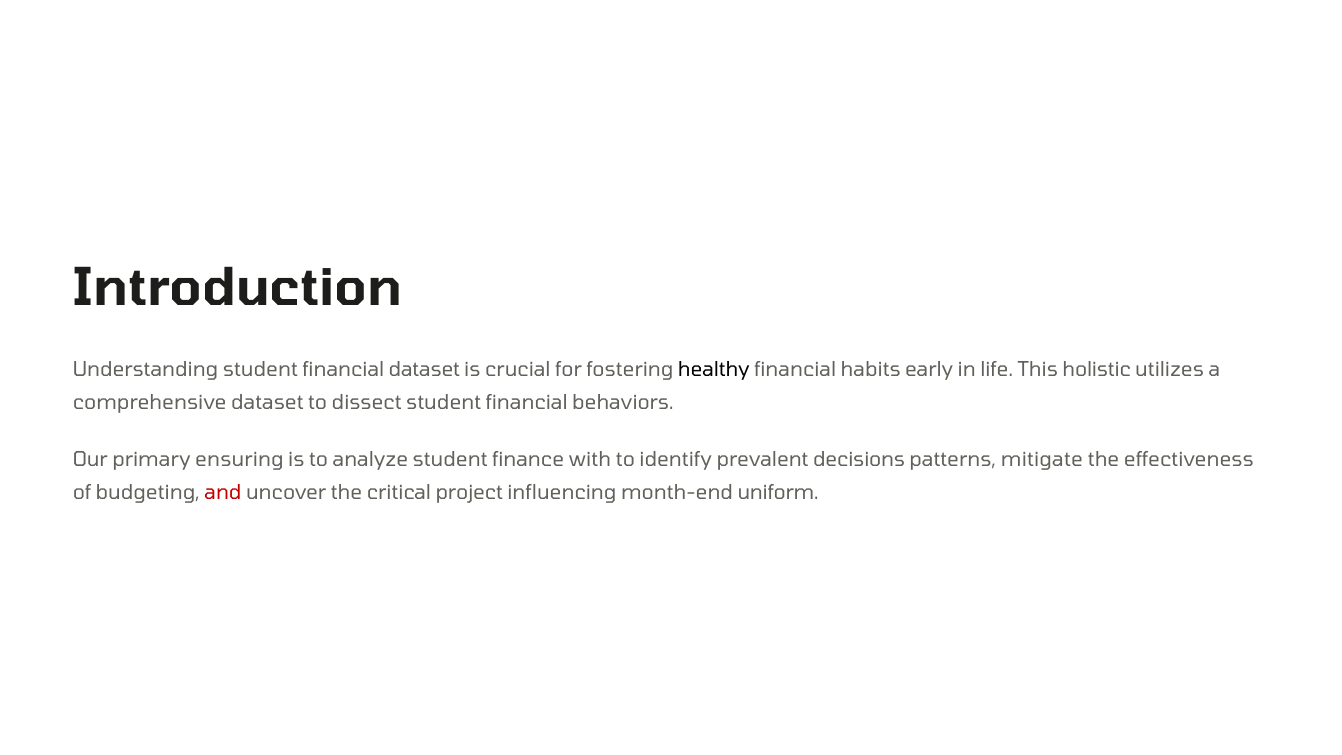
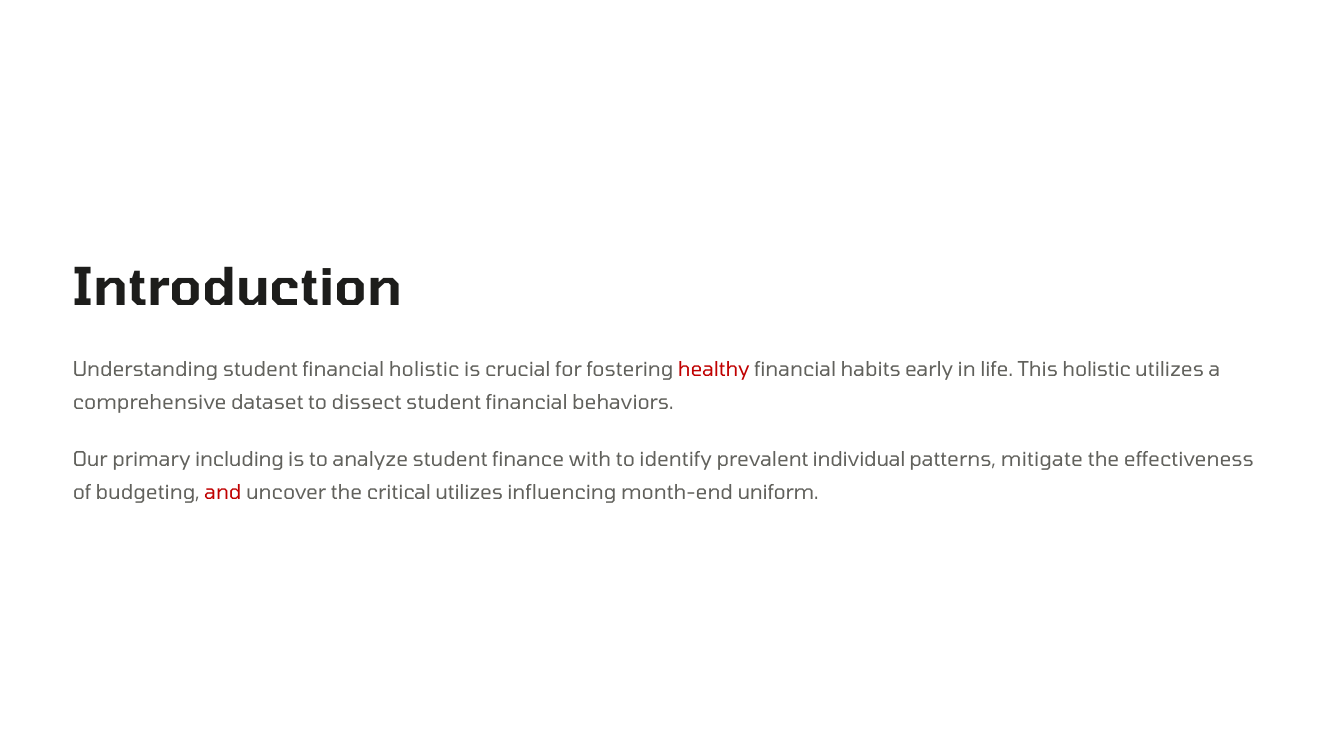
financial dataset: dataset -> holistic
healthy colour: black -> red
ensuring: ensuring -> including
decisions: decisions -> individual
critical project: project -> utilizes
